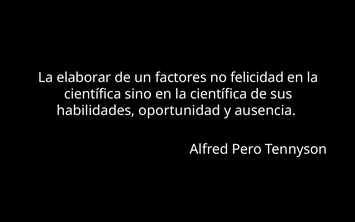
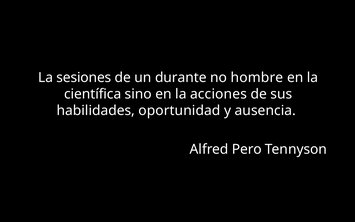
elaborar: elaborar -> sesiones
factores: factores -> durante
felicidad: felicidad -> hombre
sino en la científica: científica -> acciones
